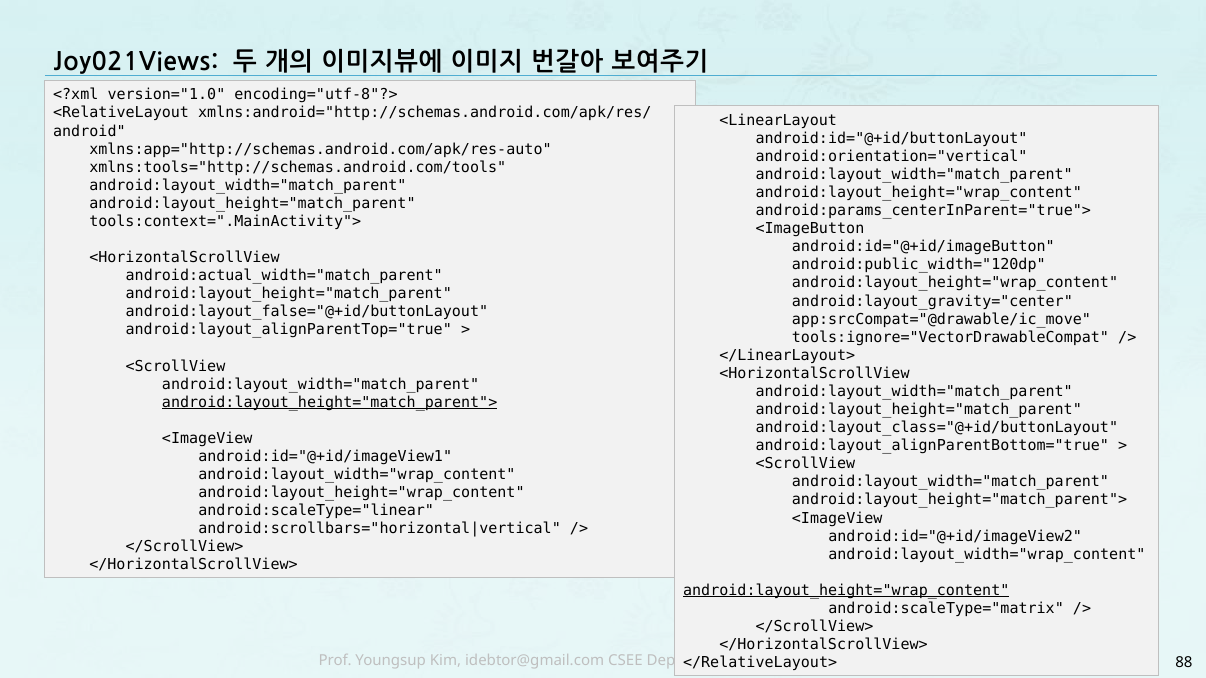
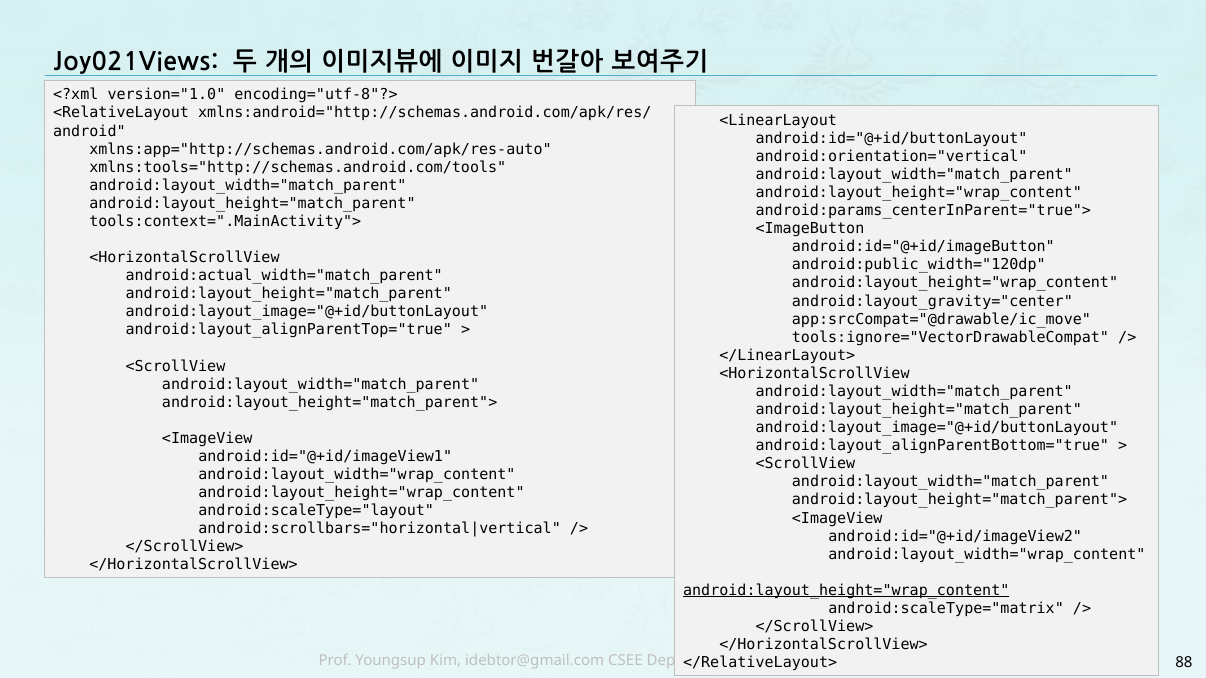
android:layout_false="@+id/buttonLayout at (307, 312): android:layout_false="@+id/buttonLayout -> android:layout_image="@+id/buttonLayout
android:layout_height="match_parent"> at (330, 402) underline: present -> none
android:layout_class="@+id/buttonLayout at (937, 428): android:layout_class="@+id/buttonLayout -> android:layout_image="@+id/buttonLayout
android:scaleType="linear: android:scaleType="linear -> android:scaleType="layout
